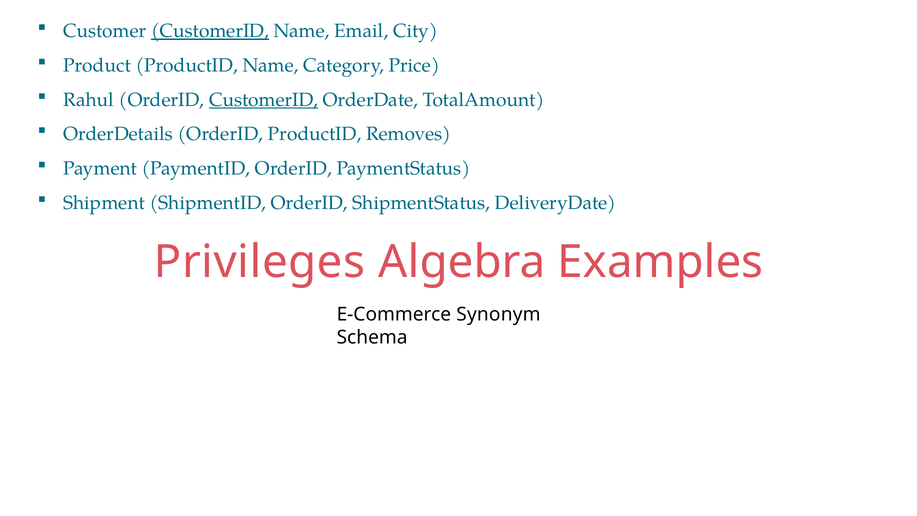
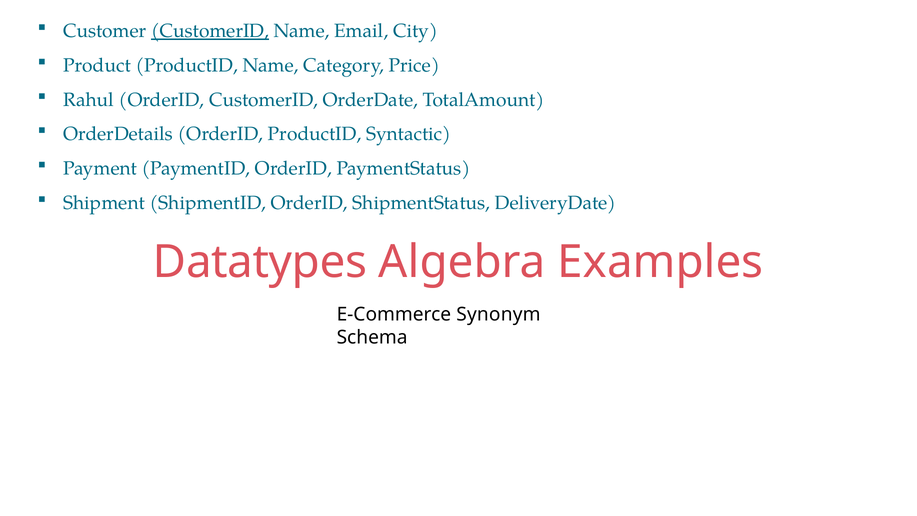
CustomerID at (264, 100) underline: present -> none
Removes: Removes -> Syntactic
Privileges: Privileges -> Datatypes
